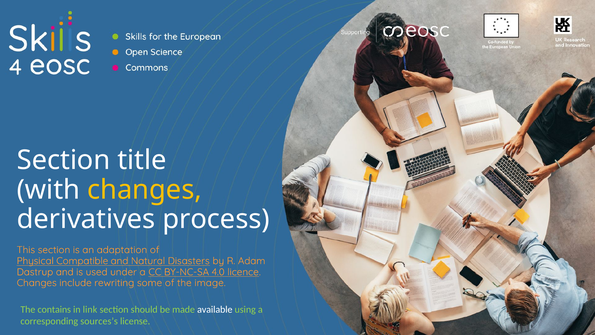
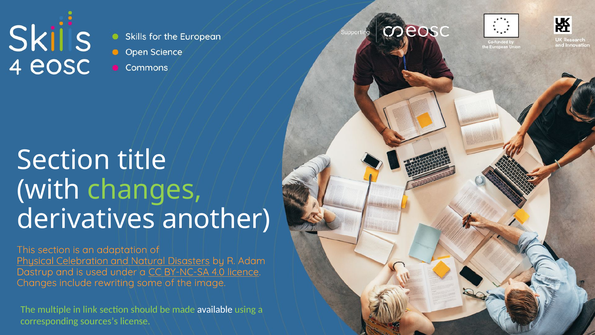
changes at (144, 190) colour: yellow -> light green
process: process -> another
Compatible: Compatible -> Celebration
contains: contains -> multiple
